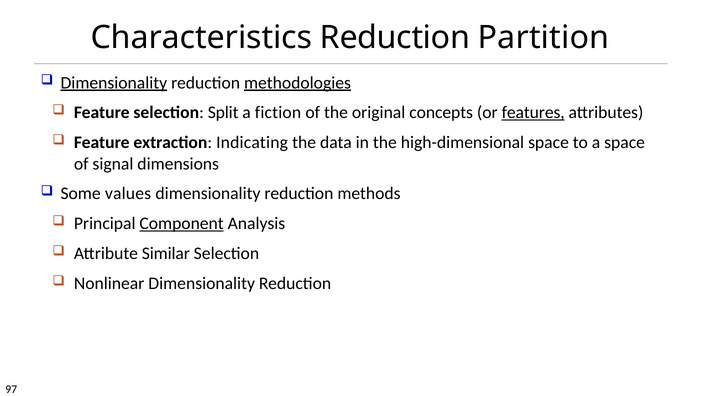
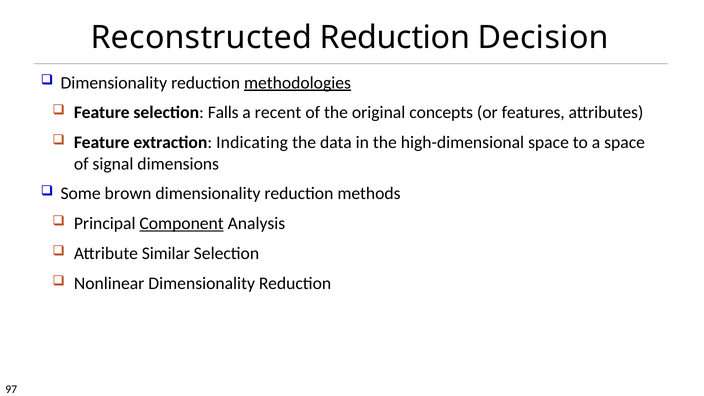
Characteristics: Characteristics -> Reconstructed
Partition: Partition -> Decision
Dimensionality at (114, 83) underline: present -> none
Split: Split -> Falls
fiction: fiction -> recent
features underline: present -> none
values: values -> brown
